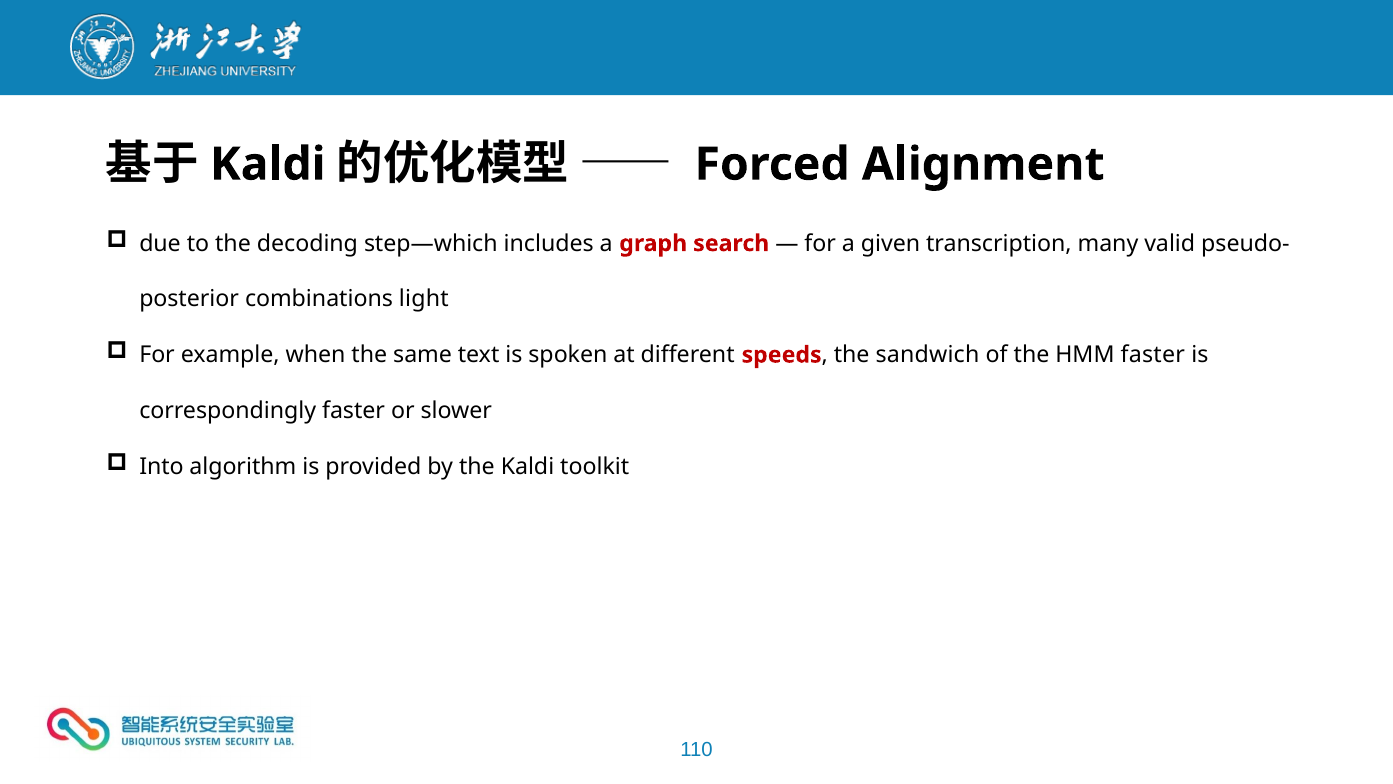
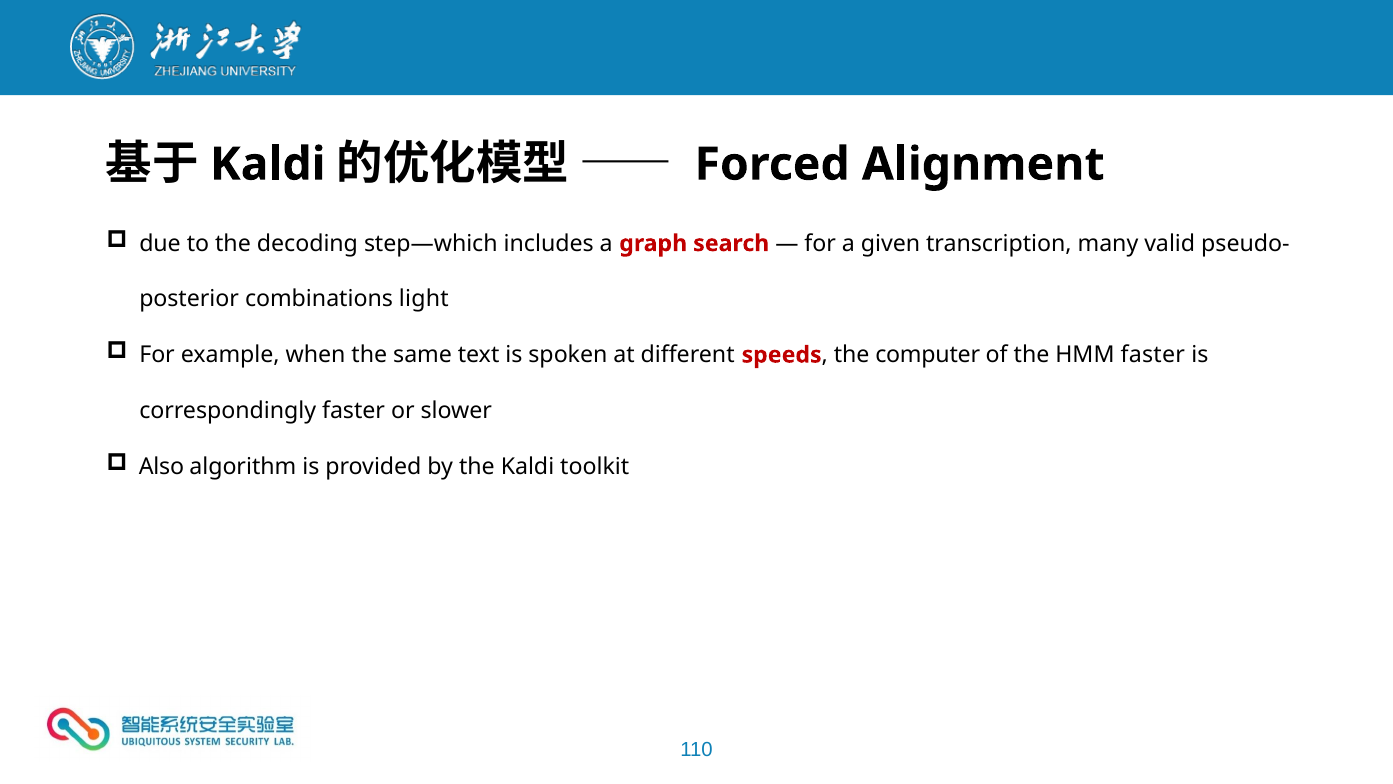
sandwich: sandwich -> computer
Into: Into -> Also
